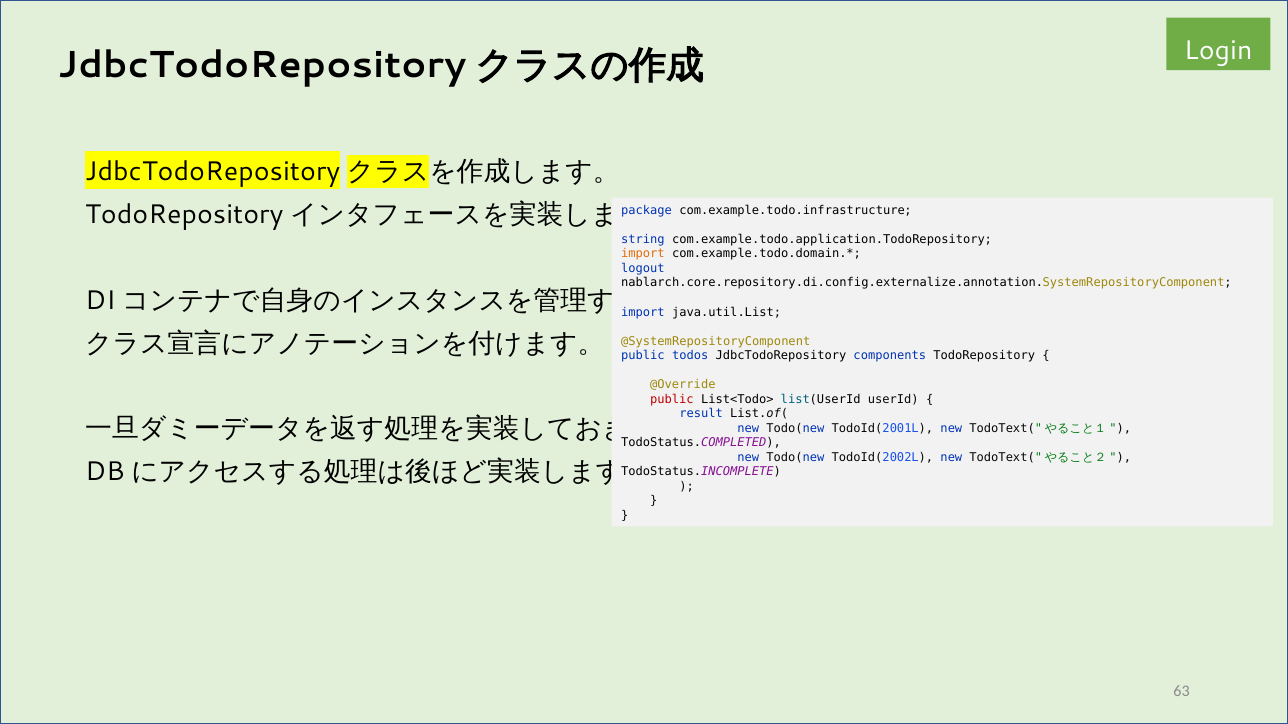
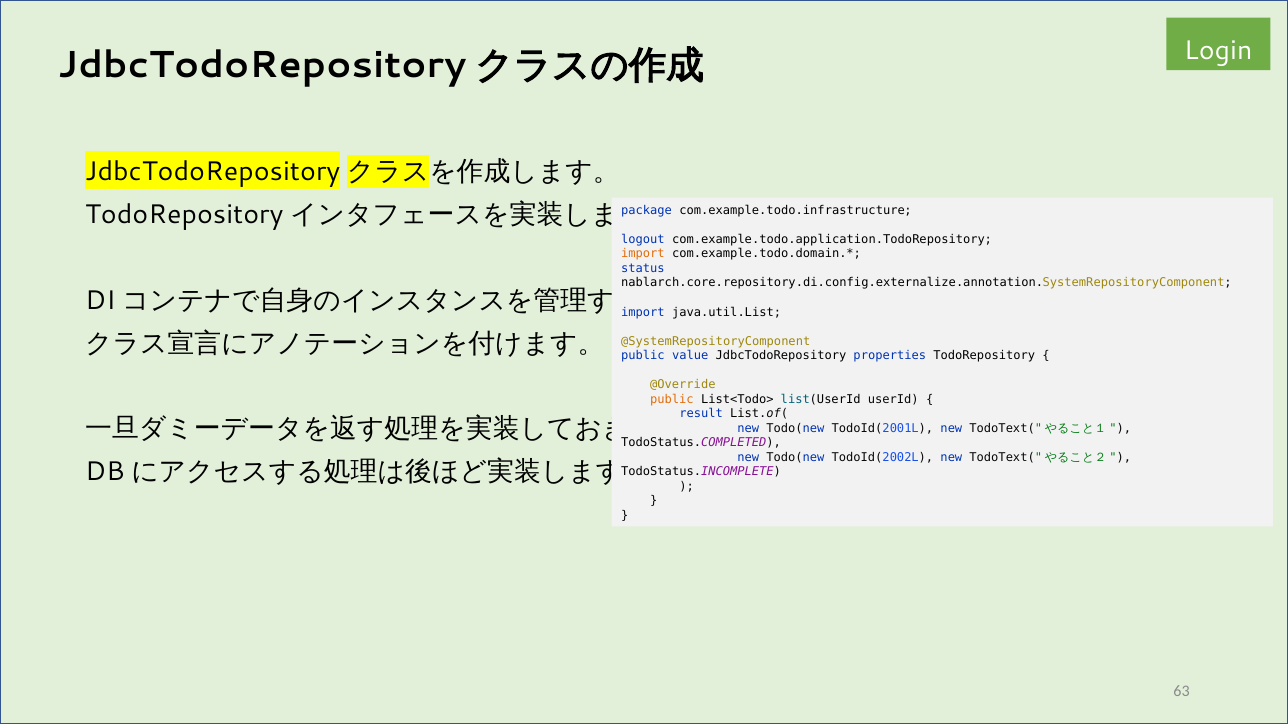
string: string -> logout
logout: logout -> status
todos: todos -> value
components: components -> properties
public at (672, 399) colour: red -> orange
